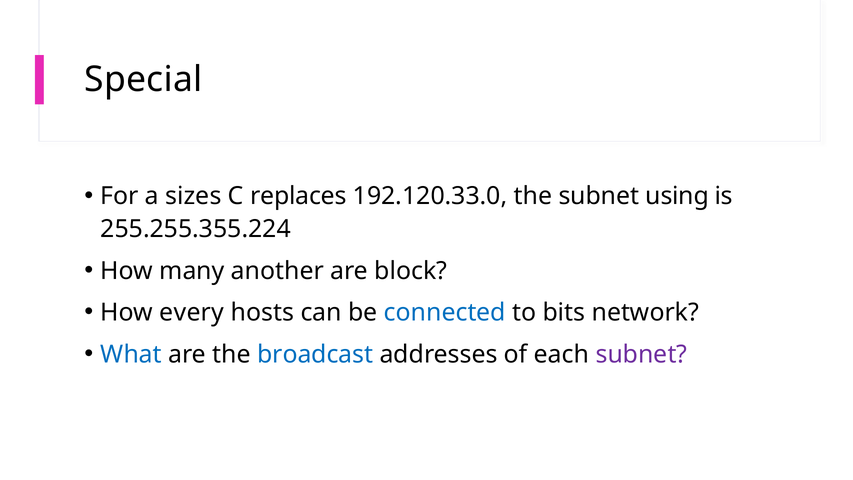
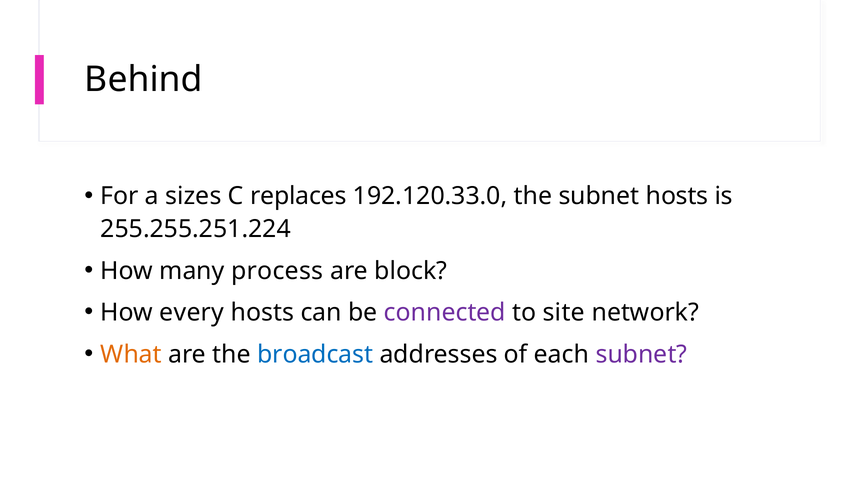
Special: Special -> Behind
subnet using: using -> hosts
255.255.355.224: 255.255.355.224 -> 255.255.251.224
another: another -> process
connected colour: blue -> purple
bits: bits -> site
What colour: blue -> orange
